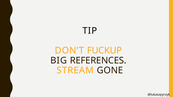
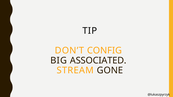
FUCKUP: FUCKUP -> CONFIG
REFERENCES: REFERENCES -> ASSOCIATED
